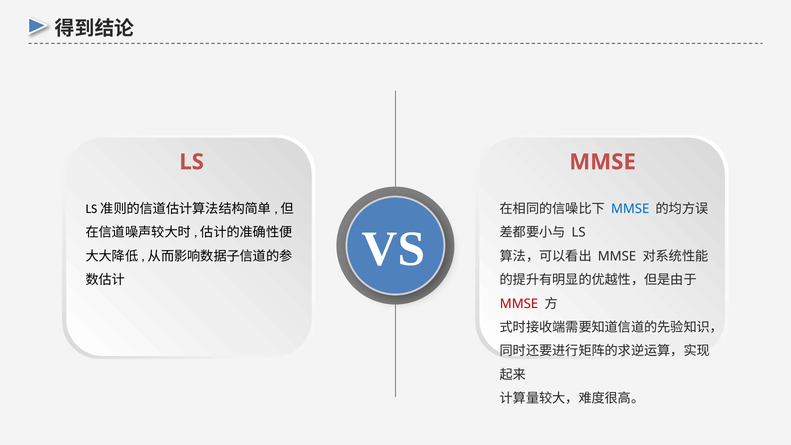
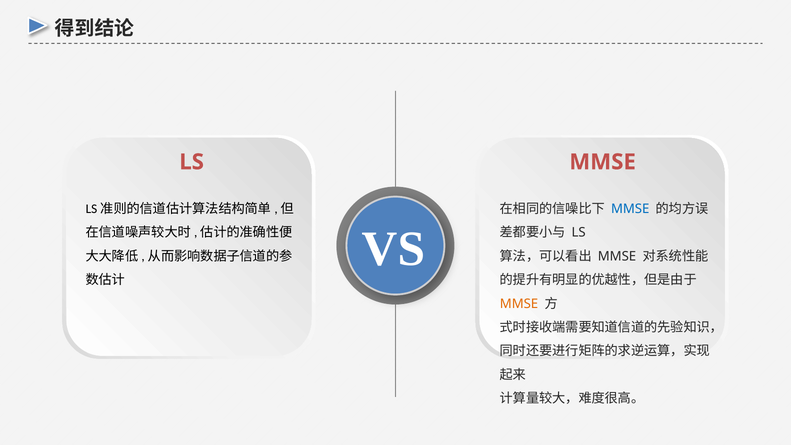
MMSE at (519, 304) colour: red -> orange
